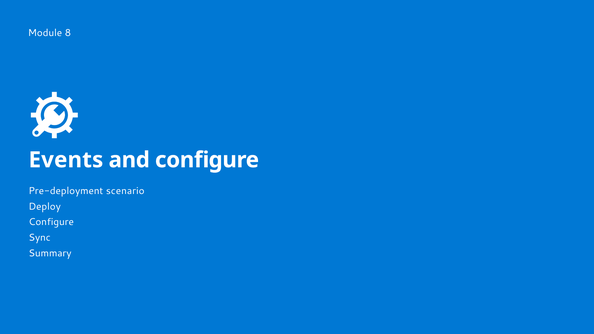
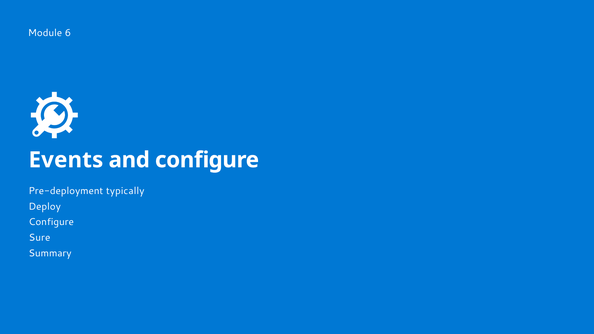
8: 8 -> 6
scenario: scenario -> typically
Sync: Sync -> Sure
